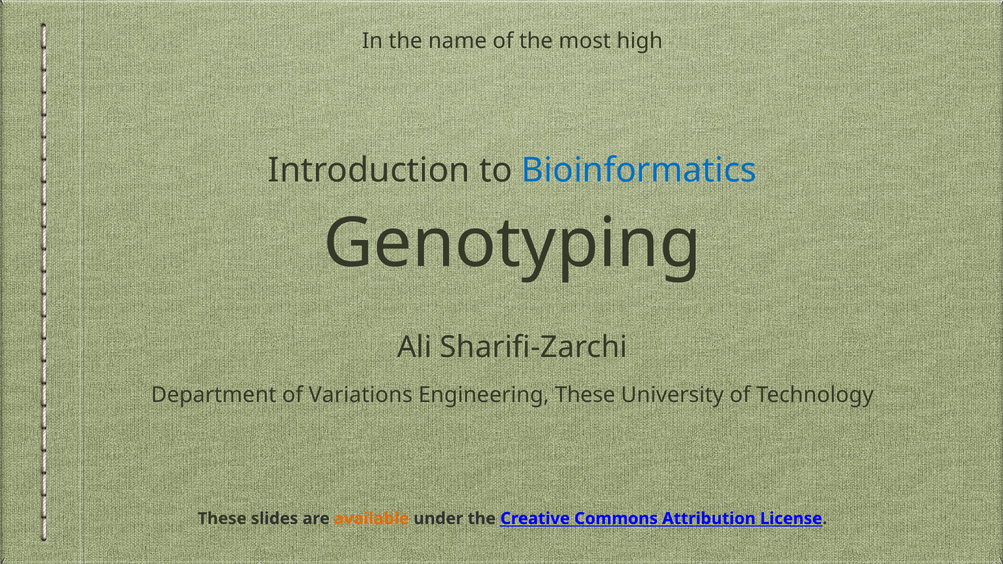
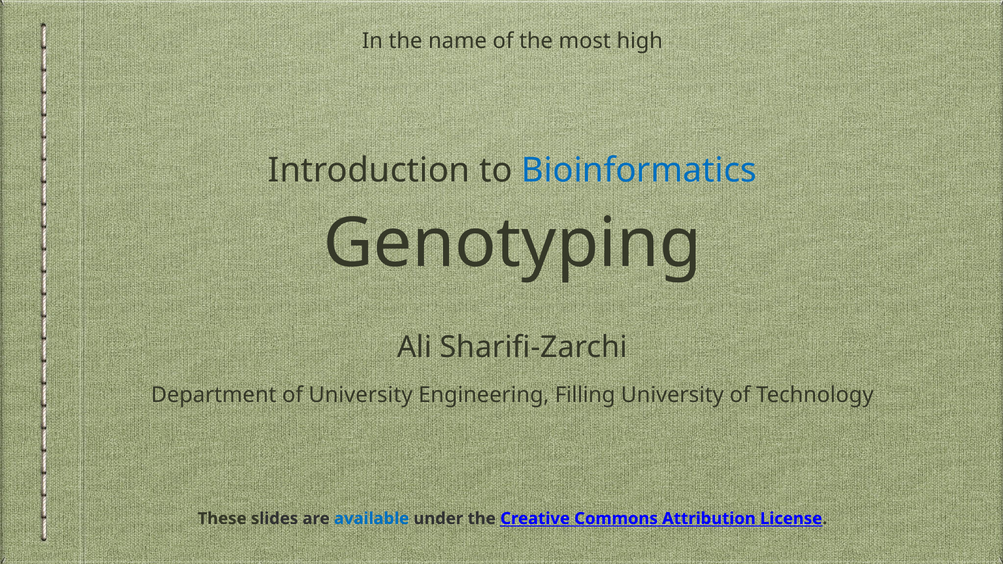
of Variations: Variations -> University
Engineering These: These -> Filling
available colour: orange -> blue
